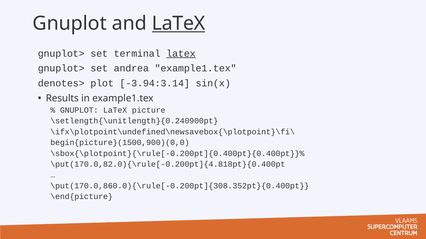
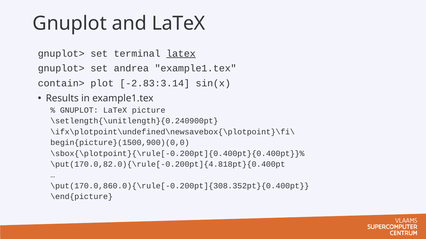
LaTeX at (179, 24) underline: present -> none
denotes>: denotes> -> contain>
-3.94:3.14: -3.94:3.14 -> -2.83:3.14
